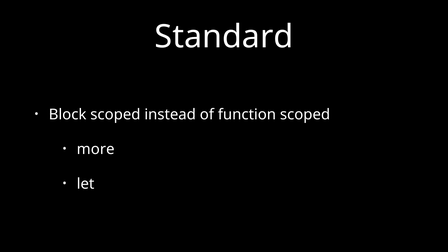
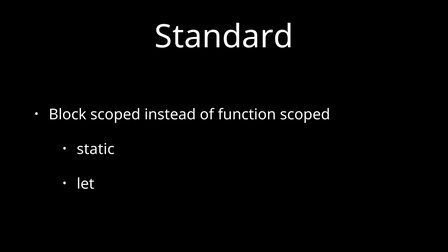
more: more -> static
